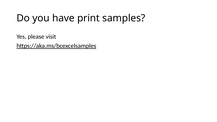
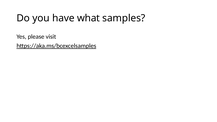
print: print -> what
